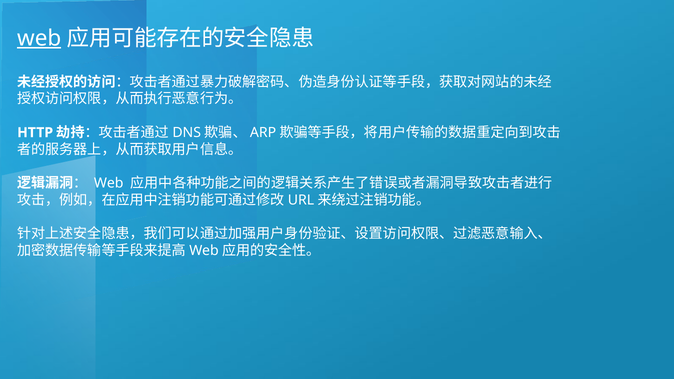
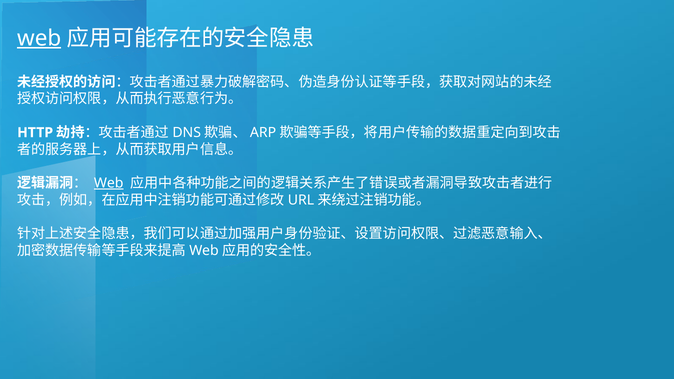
Web at (109, 183) underline: none -> present
